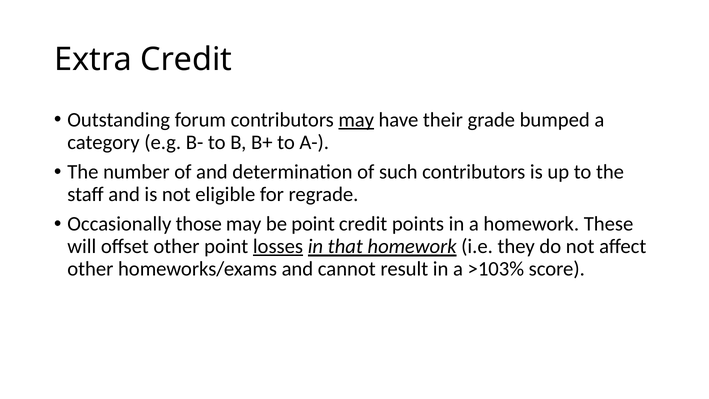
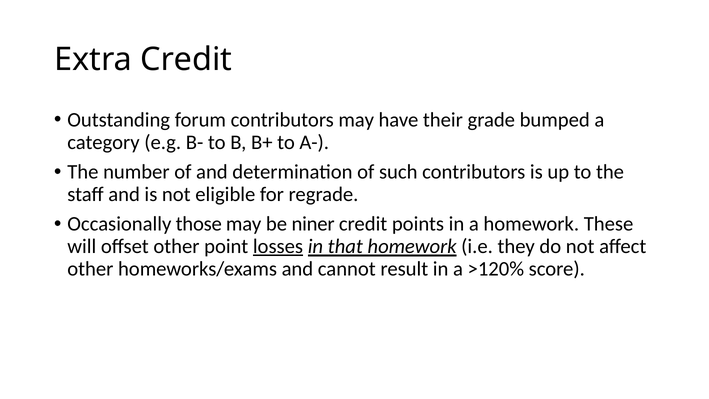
may at (356, 120) underline: present -> none
be point: point -> niner
>103%: >103% -> >120%
